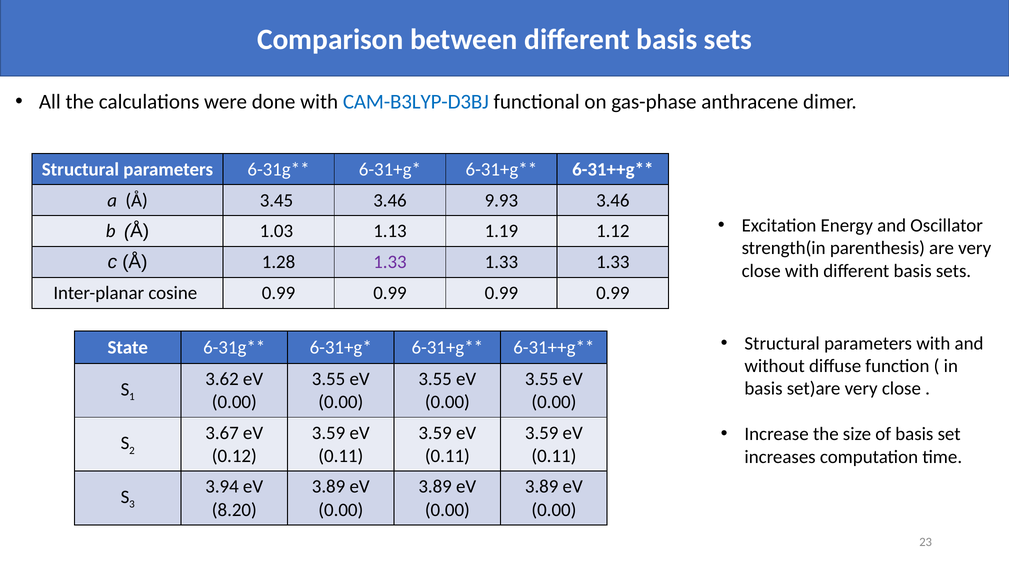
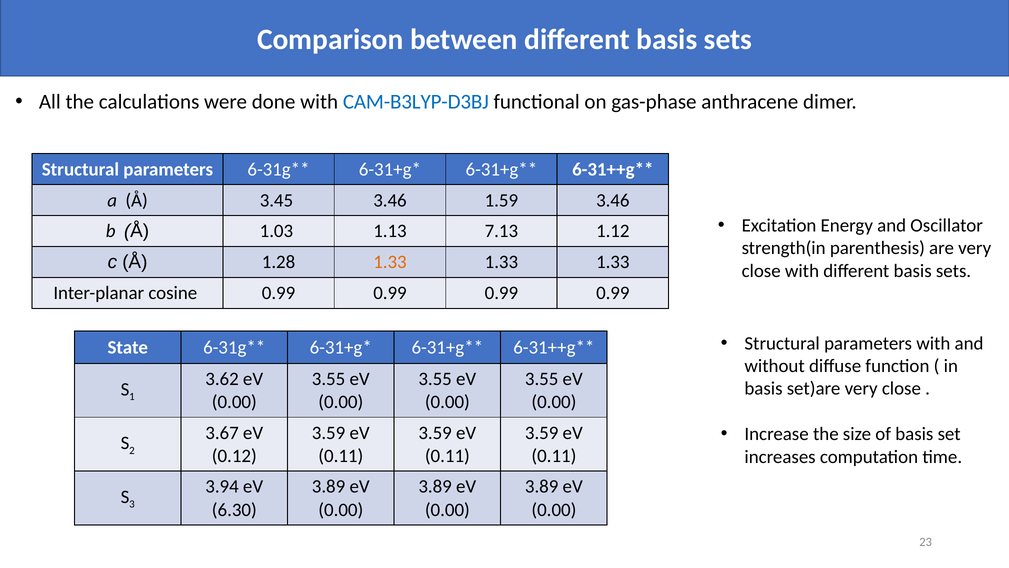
9.93: 9.93 -> 1.59
1.19: 1.19 -> 7.13
1.33 at (390, 262) colour: purple -> orange
8.20: 8.20 -> 6.30
